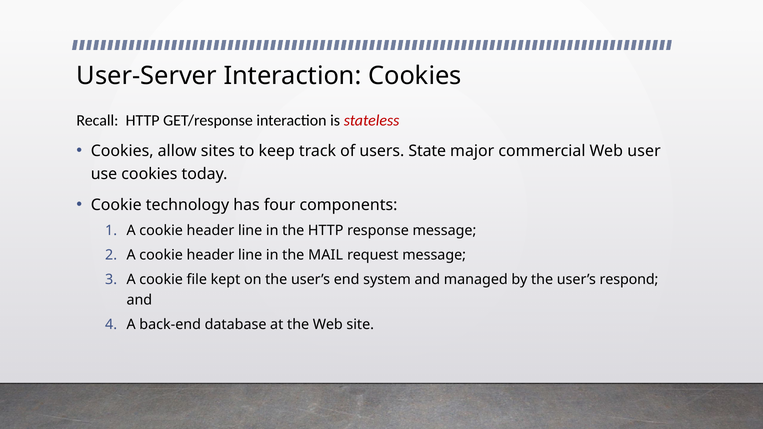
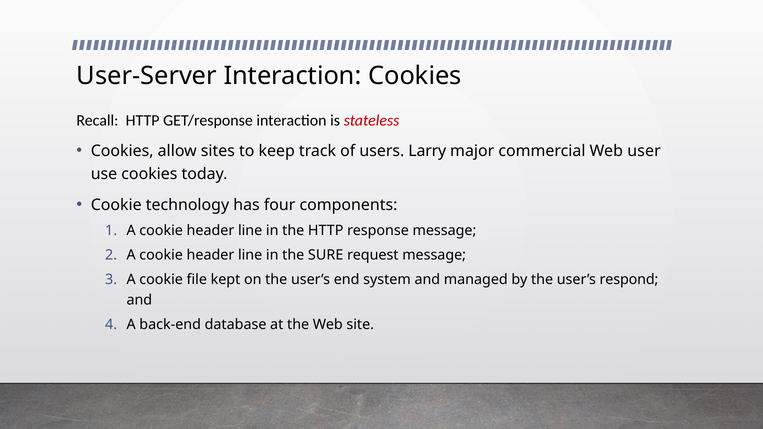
State: State -> Larry
MAIL: MAIL -> SURE
